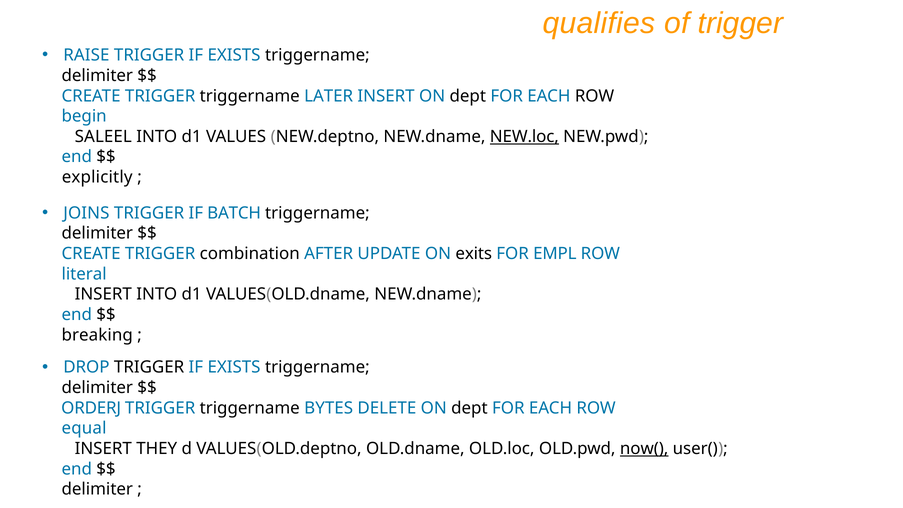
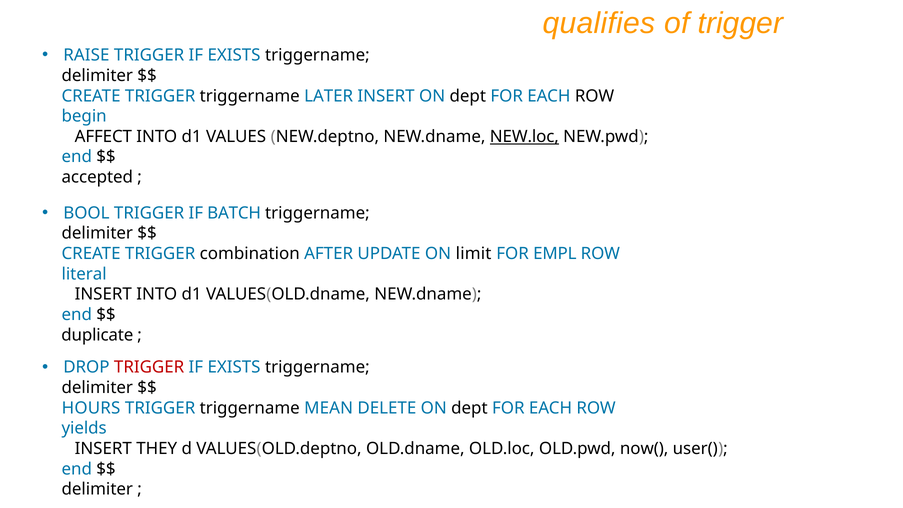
SALEEL: SALEEL -> AFFECT
explicitly: explicitly -> accepted
JOINS: JOINS -> BOOL
exits: exits -> limit
breaking: breaking -> duplicate
TRIGGER at (149, 367) colour: black -> red
ORDERJ: ORDERJ -> HOURS
BYTES: BYTES -> MEAN
equal: equal -> yields
now( underline: present -> none
